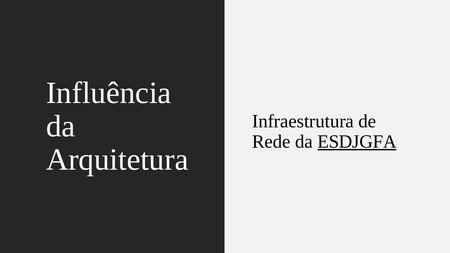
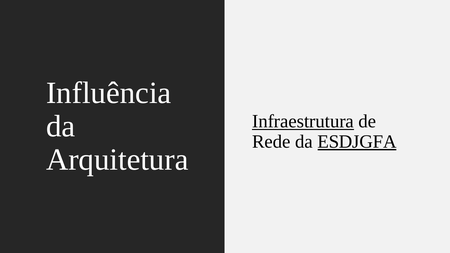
Infraestrutura underline: none -> present
